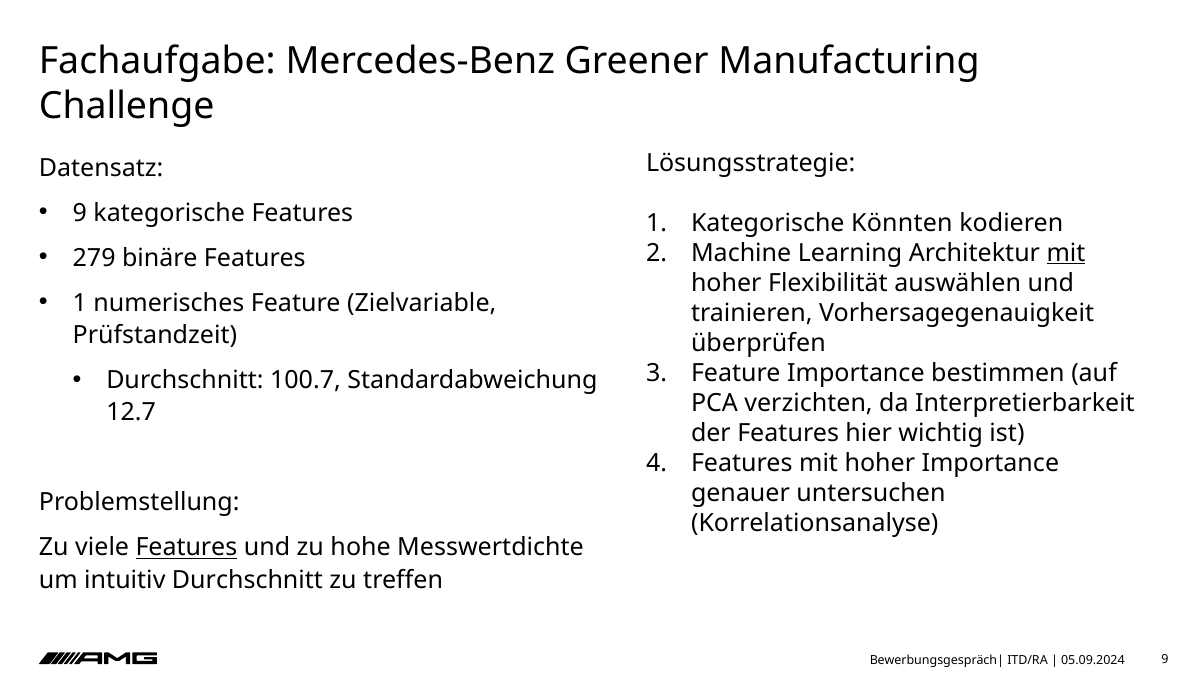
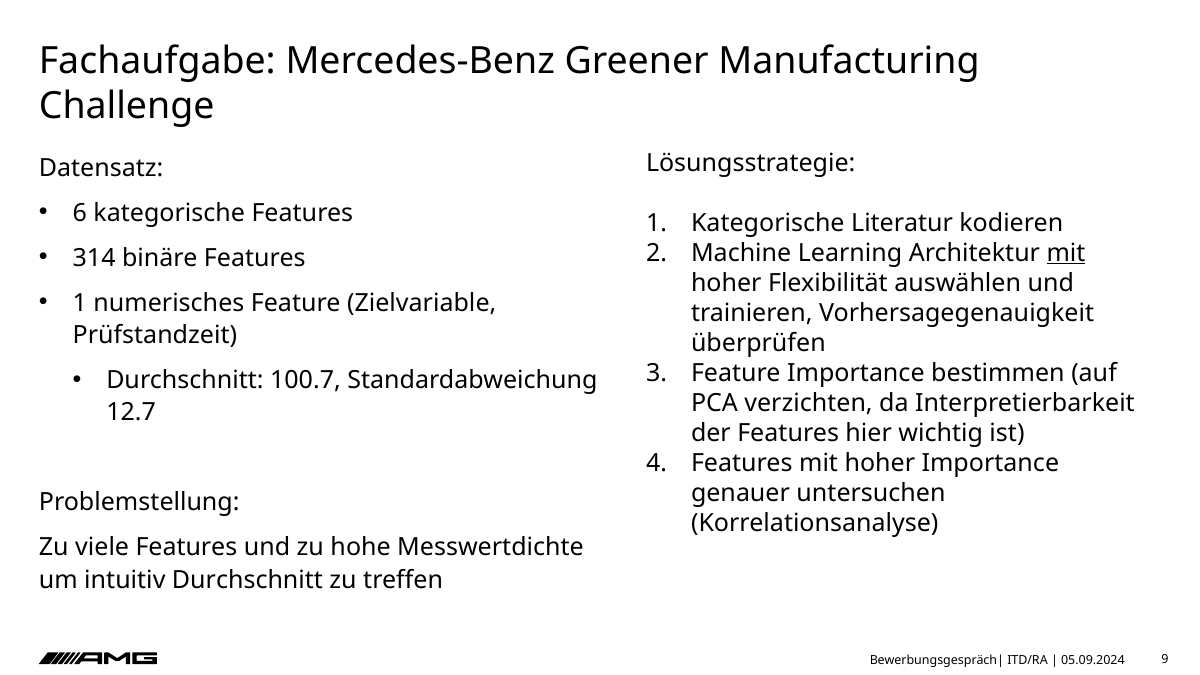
9 at (80, 213): 9 -> 6
Könnten: Könnten -> Literatur
279: 279 -> 314
Features at (186, 548) underline: present -> none
